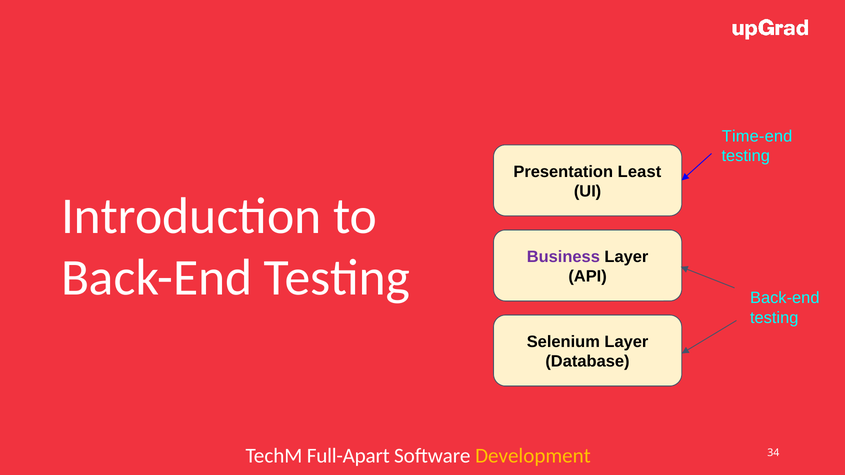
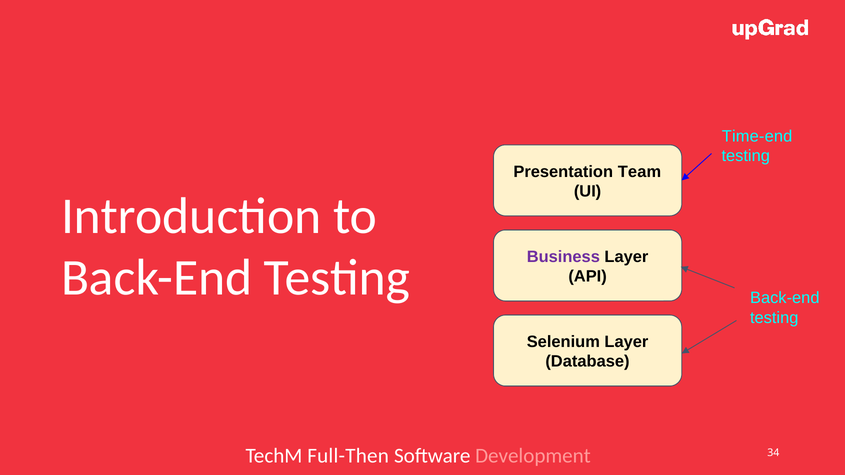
Least: Least -> Team
Full-Apart: Full-Apart -> Full-Then
Development colour: yellow -> pink
